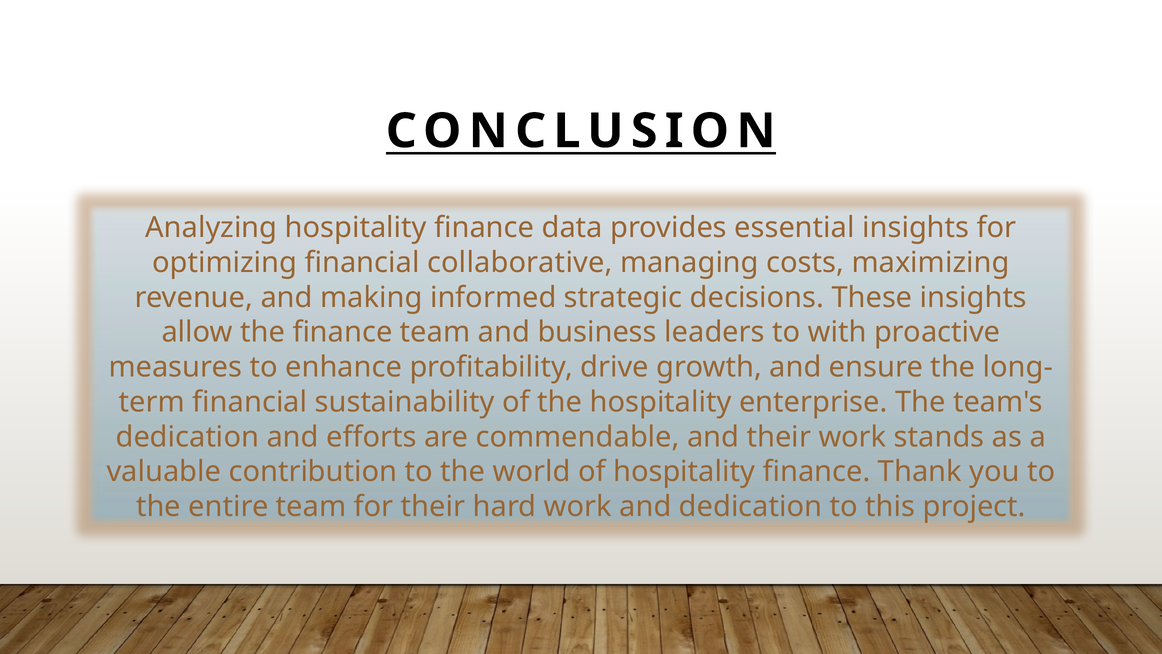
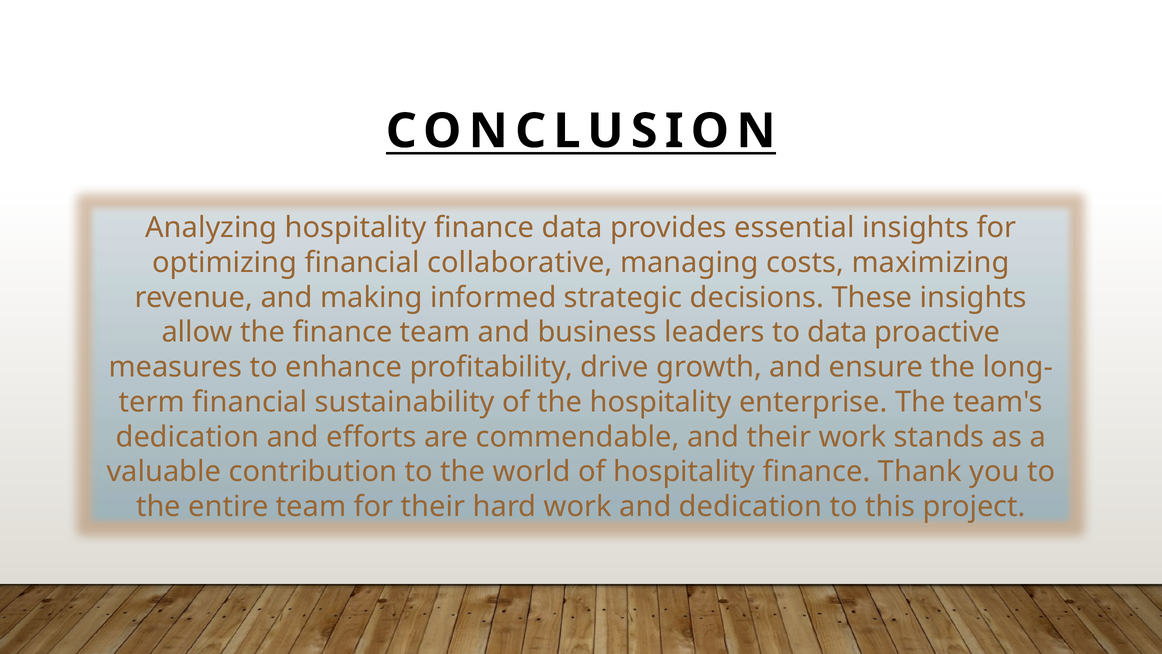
to with: with -> data
